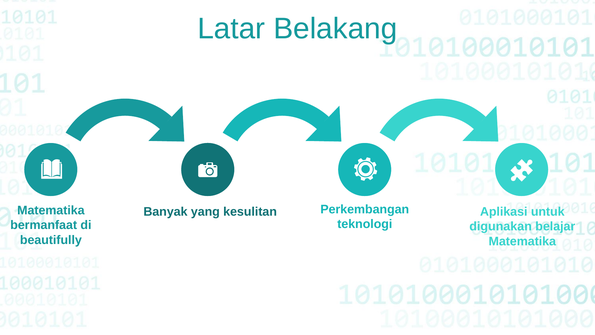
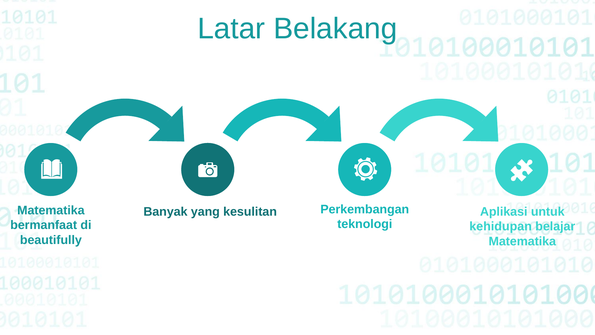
digunakan: digunakan -> kehidupan
